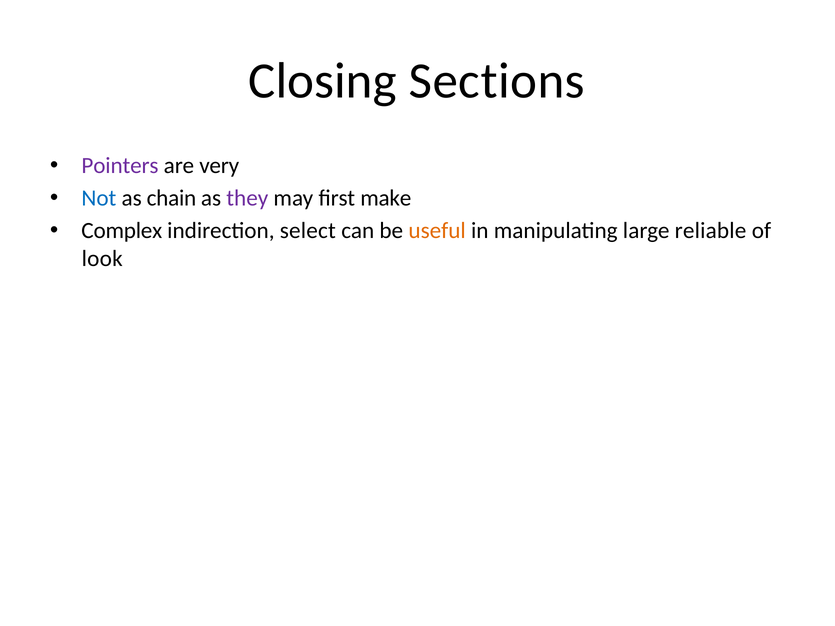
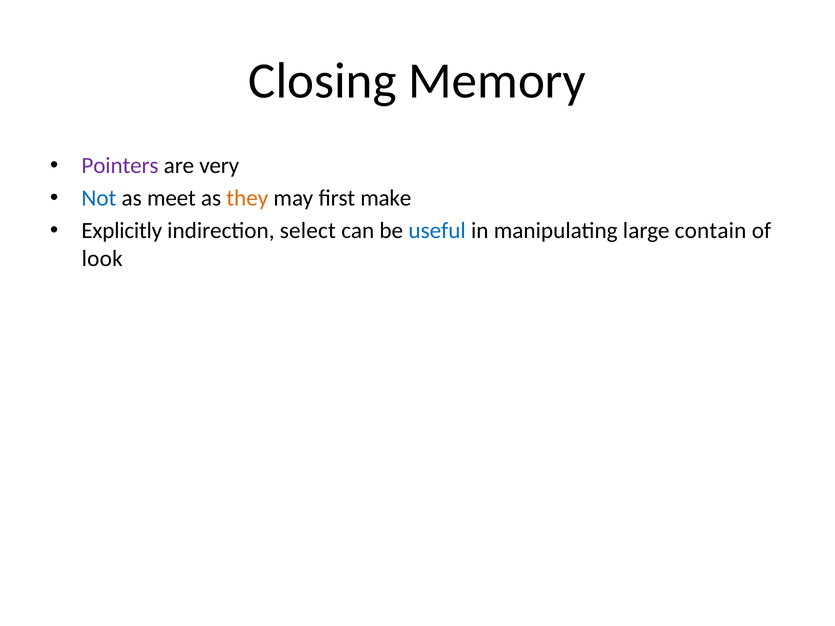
Sections: Sections -> Memory
chain: chain -> meet
they colour: purple -> orange
Complex: Complex -> Explicitly
useful colour: orange -> blue
reliable: reliable -> contain
